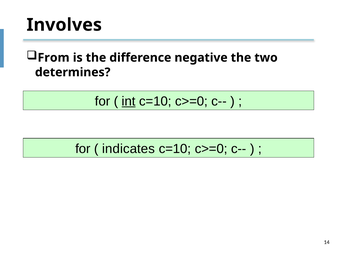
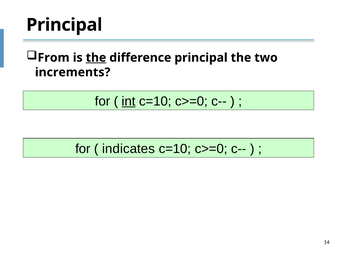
Involves at (64, 25): Involves -> Principal
the at (96, 58) underline: none -> present
difference negative: negative -> principal
determines: determines -> increments
